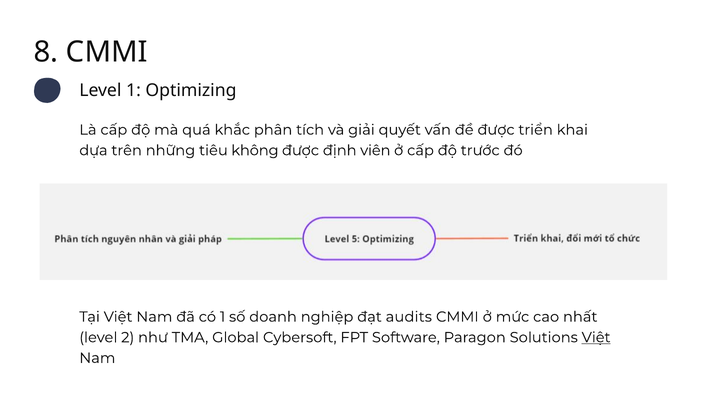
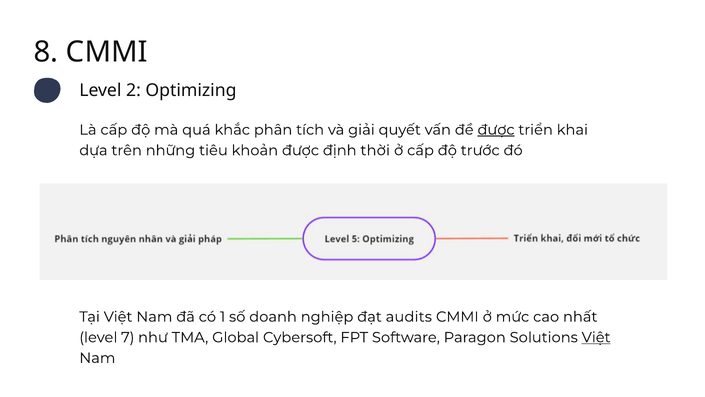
Level 1: 1 -> 2
được at (496, 130) underline: none -> present
không: không -> khoản
viên: viên -> thời
2: 2 -> 7
